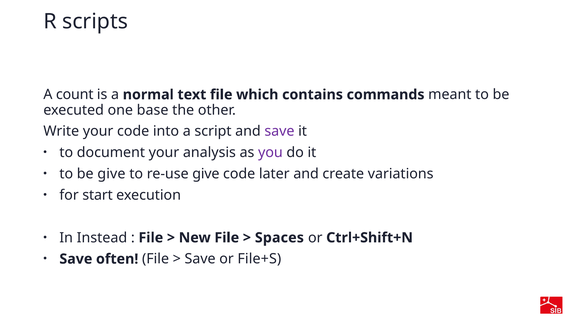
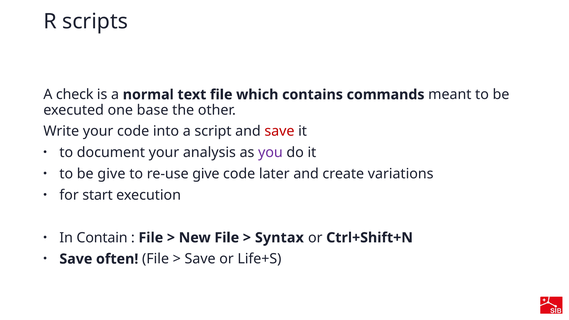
count: count -> check
save at (279, 131) colour: purple -> red
Instead: Instead -> Contain
Spaces: Spaces -> Syntax
File+S: File+S -> Life+S
